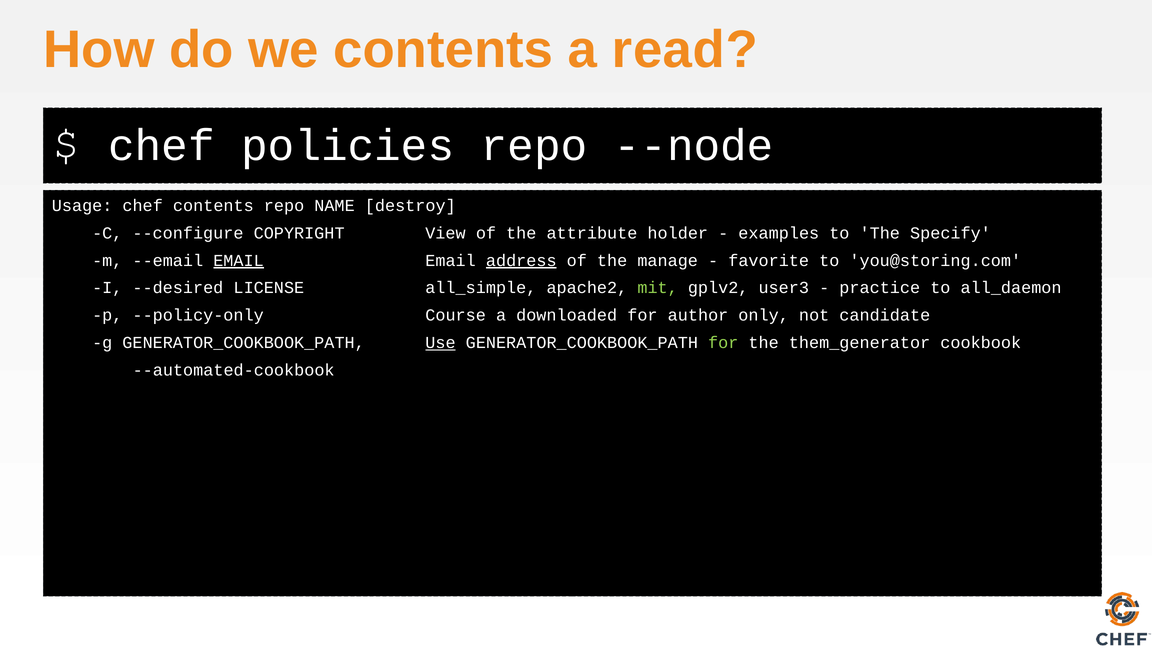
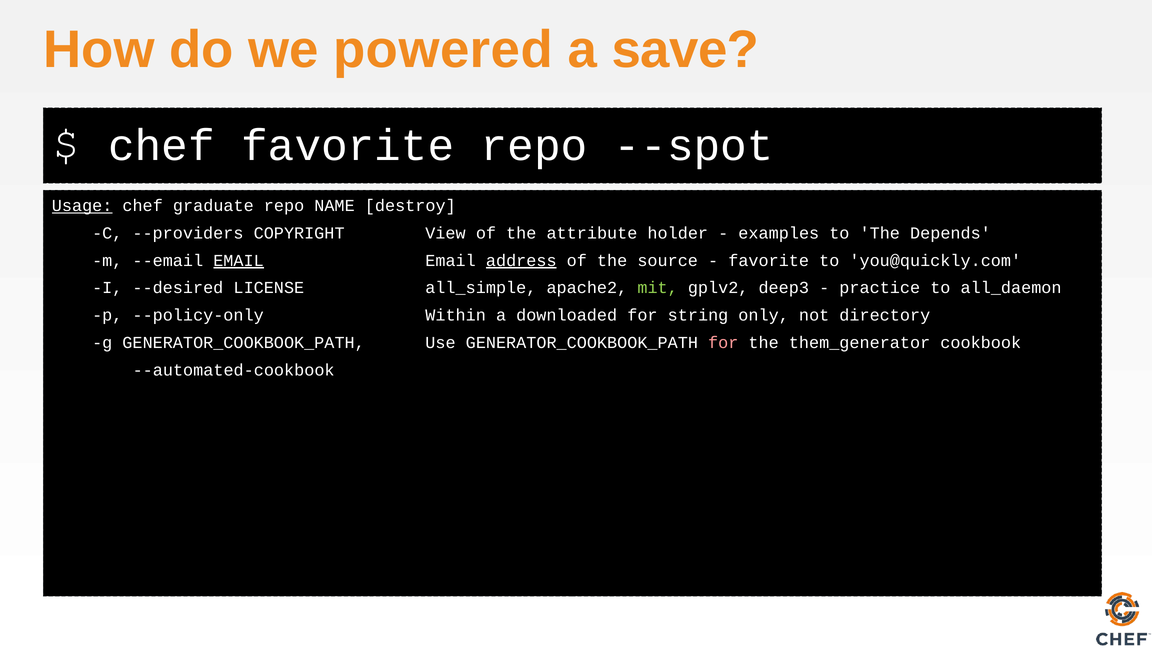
we contents: contents -> powered
read: read -> save
chef policies: policies -> favorite
--node: --node -> --spot
Usage underline: none -> present
chef contents: contents -> graduate
--configure: --configure -> --providers
Specify: Specify -> Depends
manage: manage -> source
you@storing.com: you@storing.com -> you@quickly.com
user3: user3 -> deep3
Course: Course -> Within
author: author -> string
candidate: candidate -> directory
Use underline: present -> none
for at (723, 343) colour: light green -> pink
